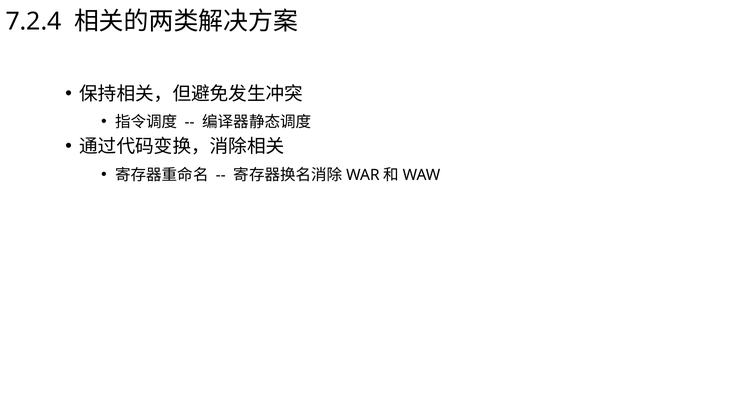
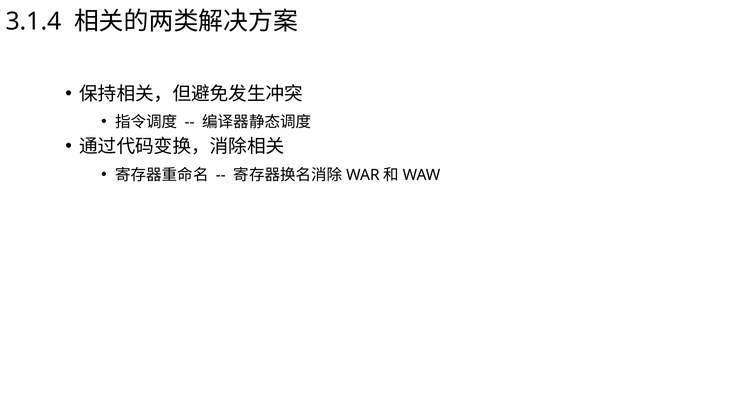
7.2.4: 7.2.4 -> 3.1.4
